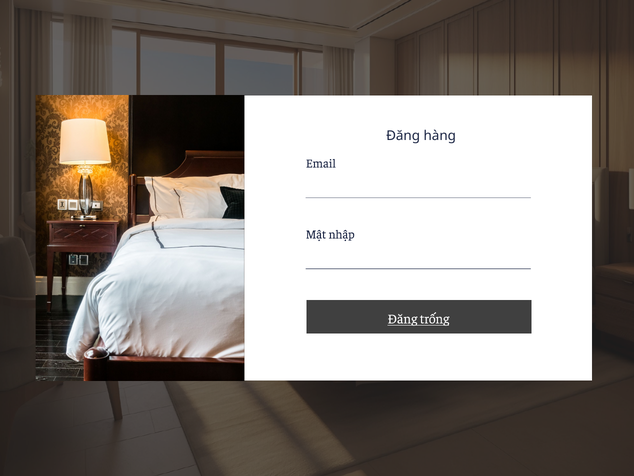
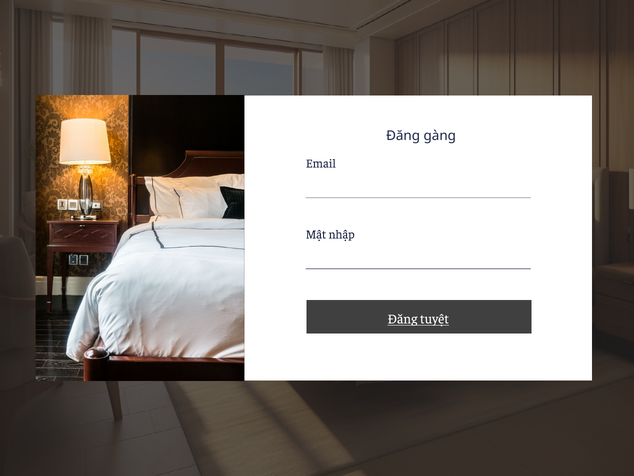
hàng: hàng -> gàng
trống: trống -> tuyệt
